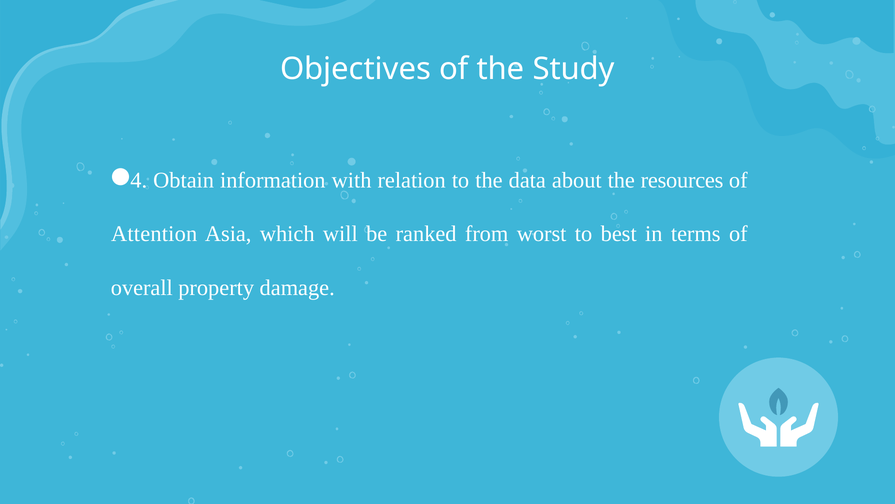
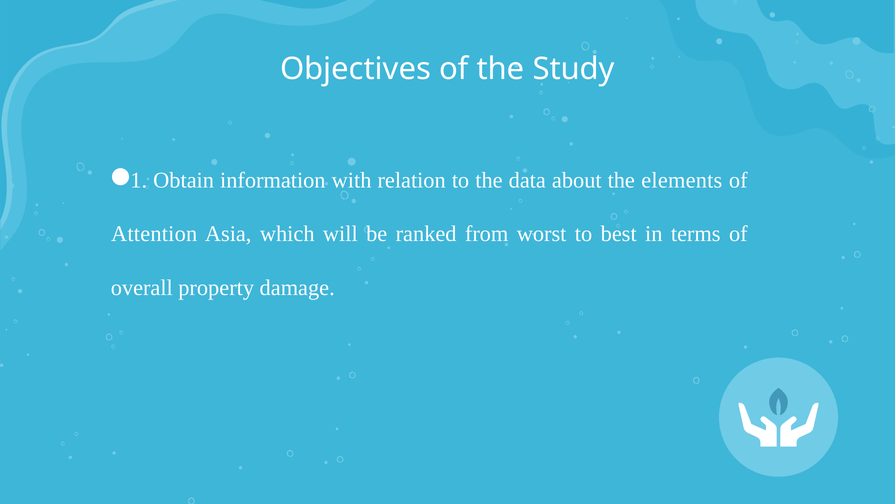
4: 4 -> 1
resources: resources -> elements
